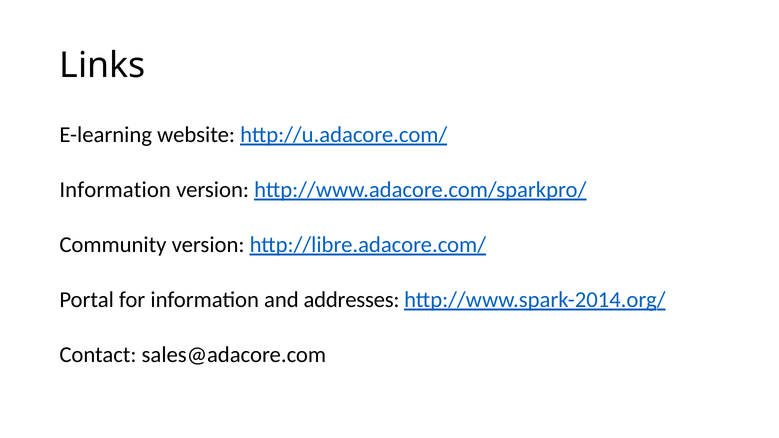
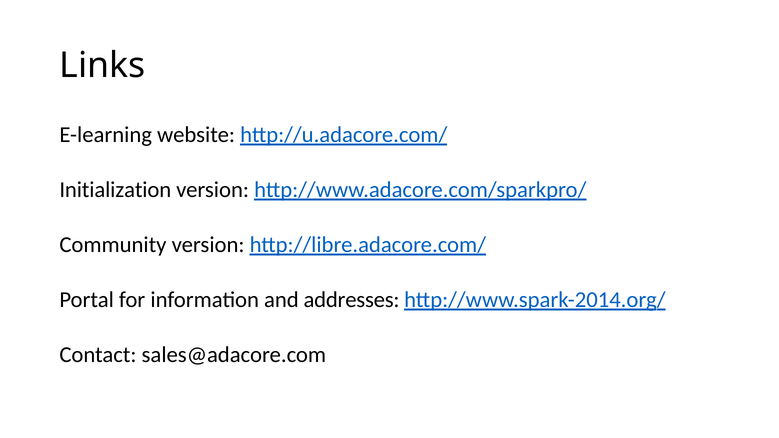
Information at (115, 190): Information -> Initialization
